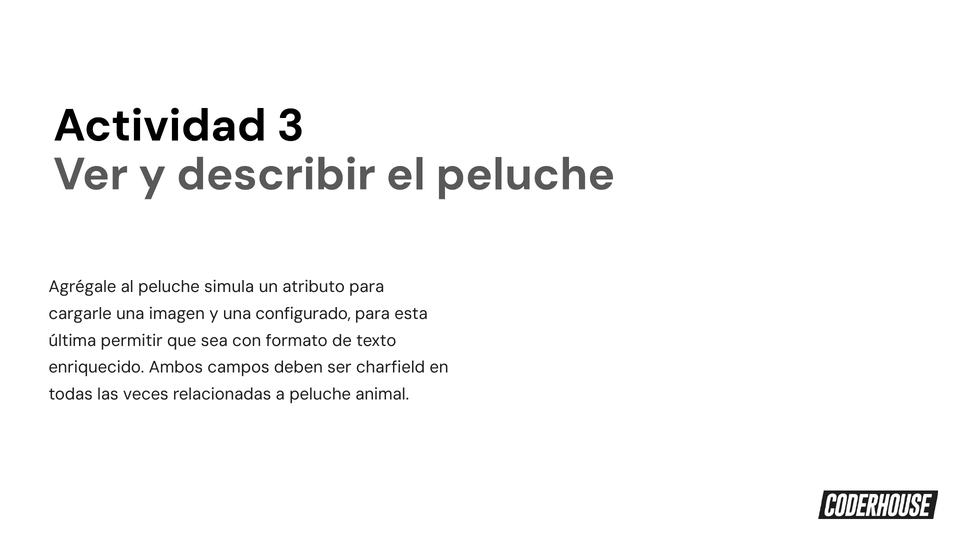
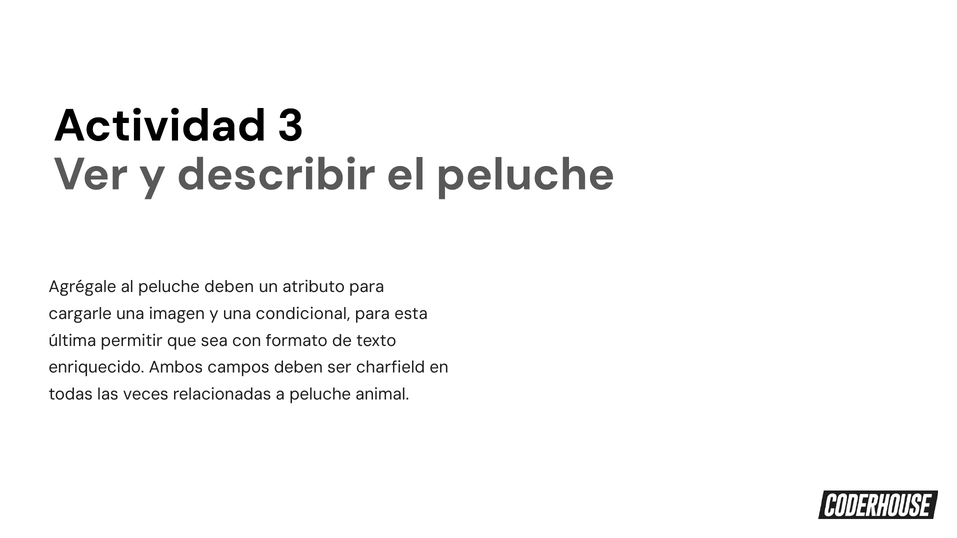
peluche simula: simula -> deben
configurado: configurado -> condicional
